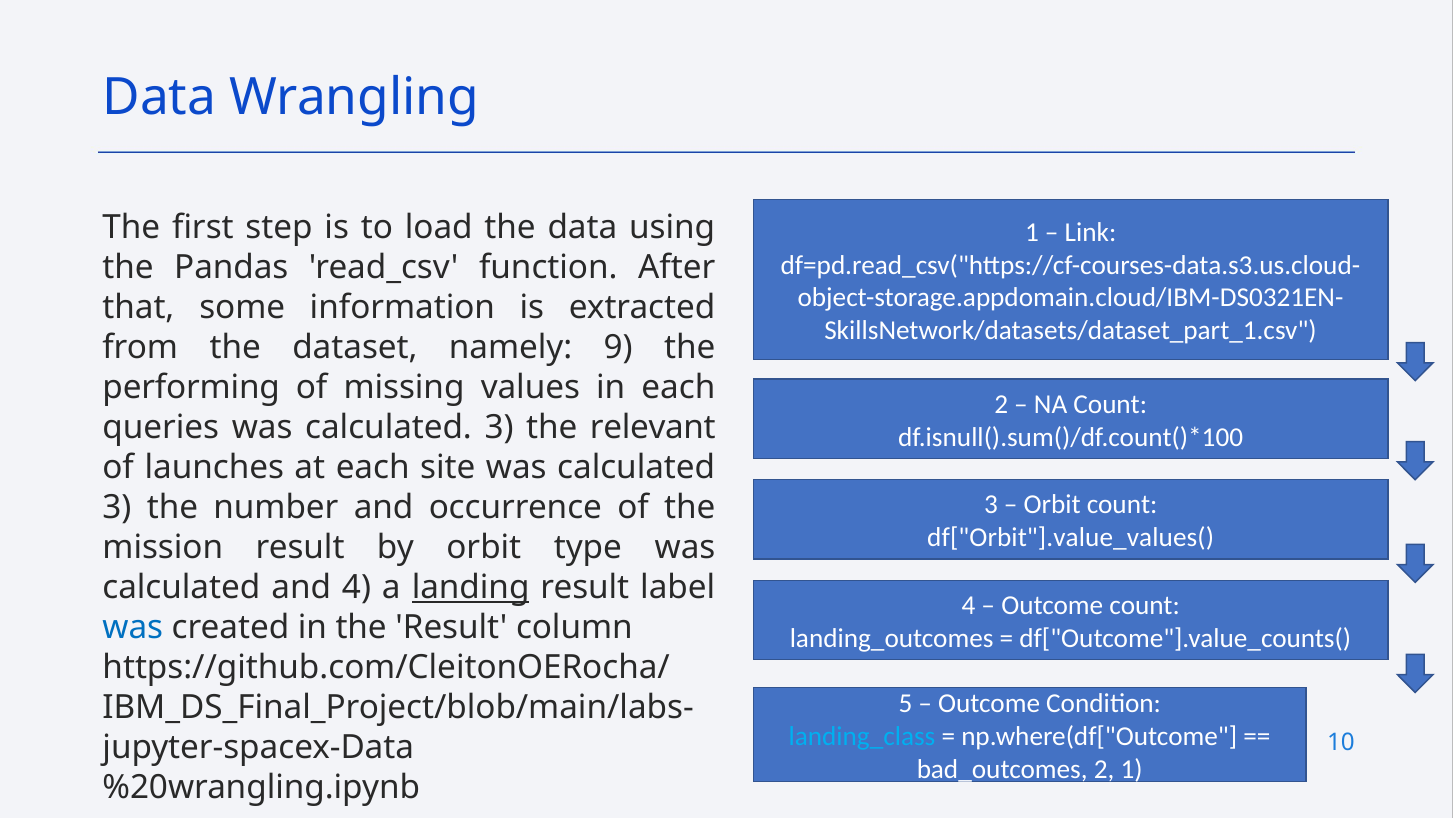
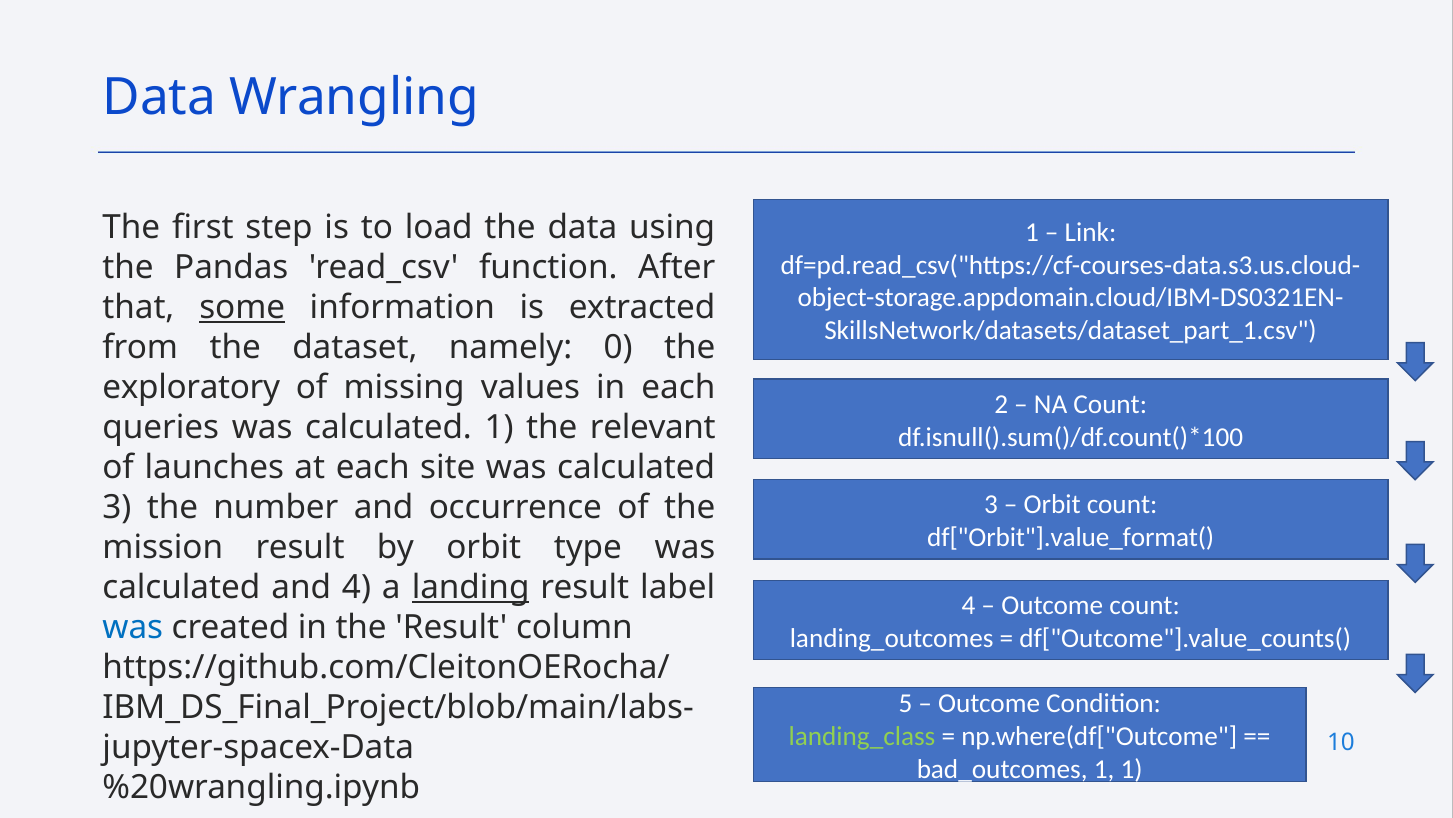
some underline: none -> present
9: 9 -> 0
performing: performing -> exploratory
3 at (499, 427): 3 -> 1
df["Orbit"].value_values(: df["Orbit"].value_values( -> df["Orbit"].value_format(
landing_class colour: light blue -> light green
bad_outcomes 2: 2 -> 1
